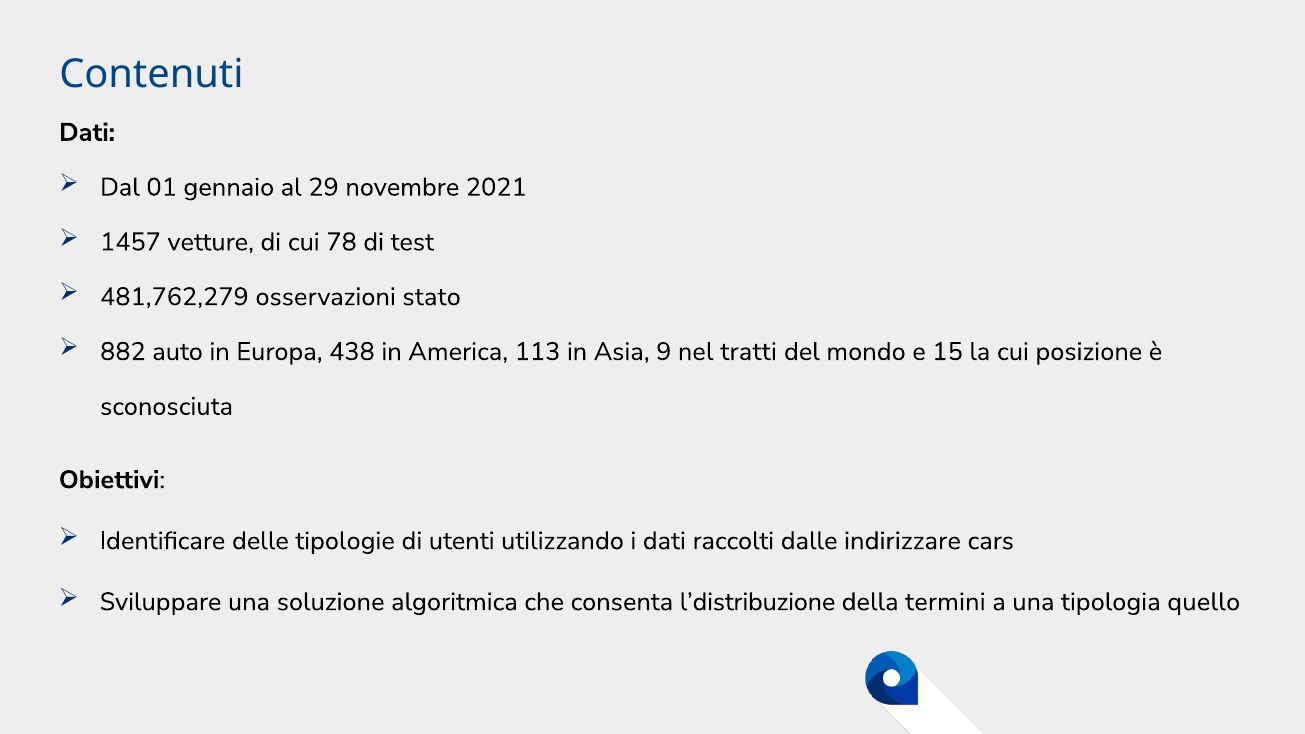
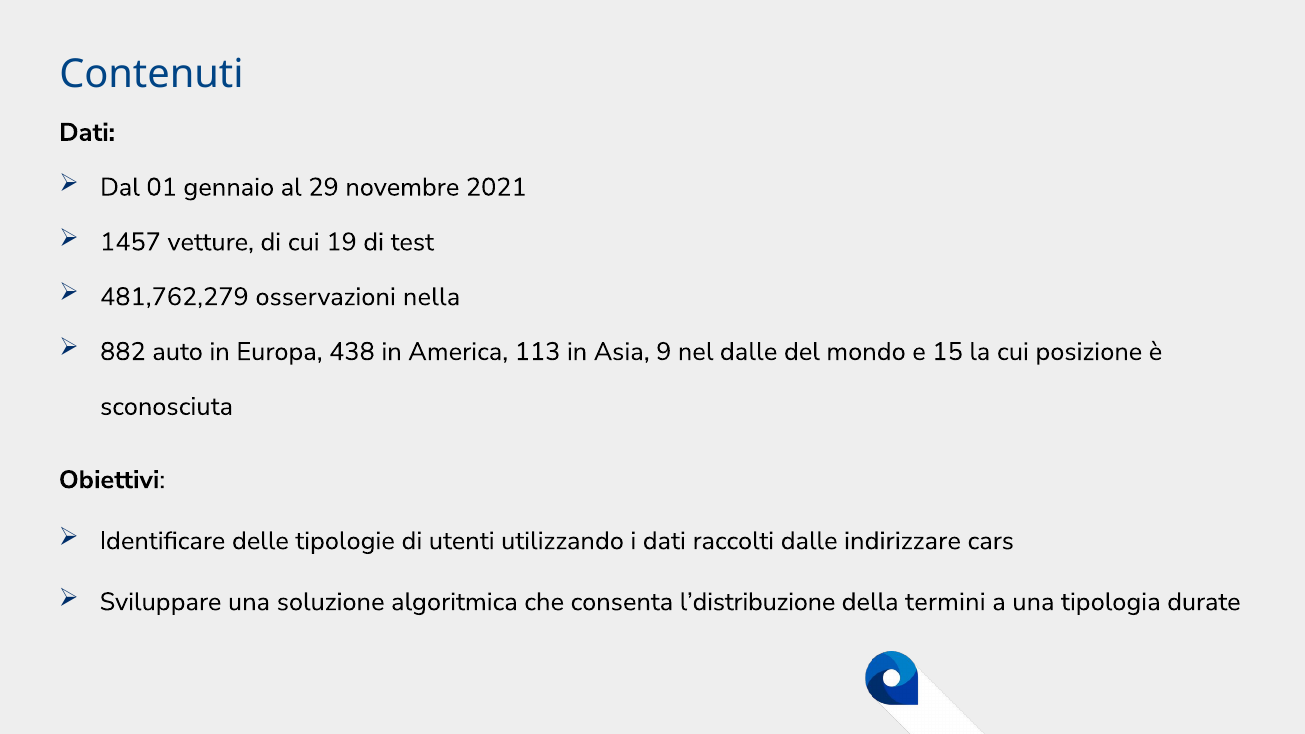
78: 78 -> 19
stato: stato -> nella
nel tratti: tratti -> dalle
quello: quello -> durate
